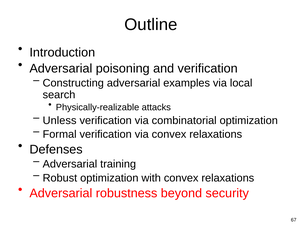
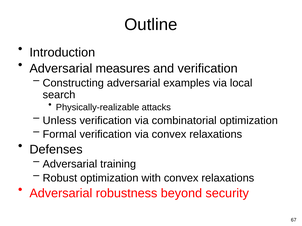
poisoning: poisoning -> measures
